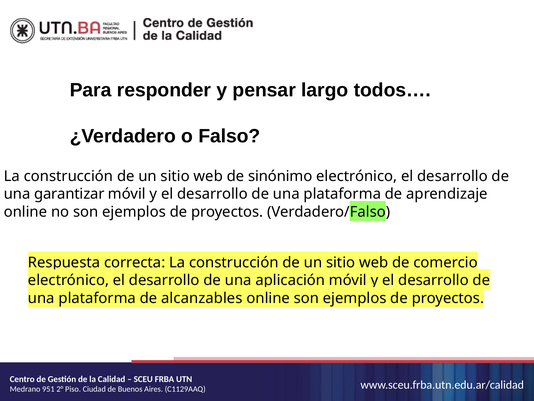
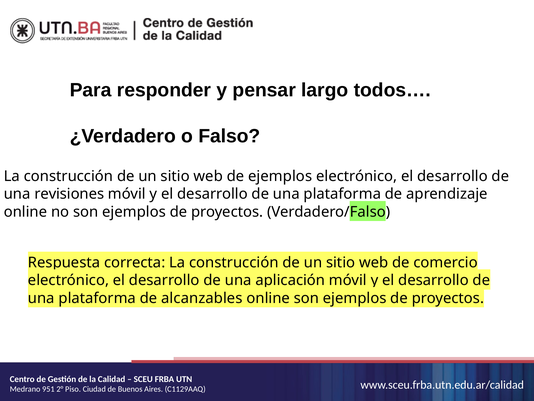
de sinónimo: sinónimo -> ejemplos
garantizar: garantizar -> revisiones
